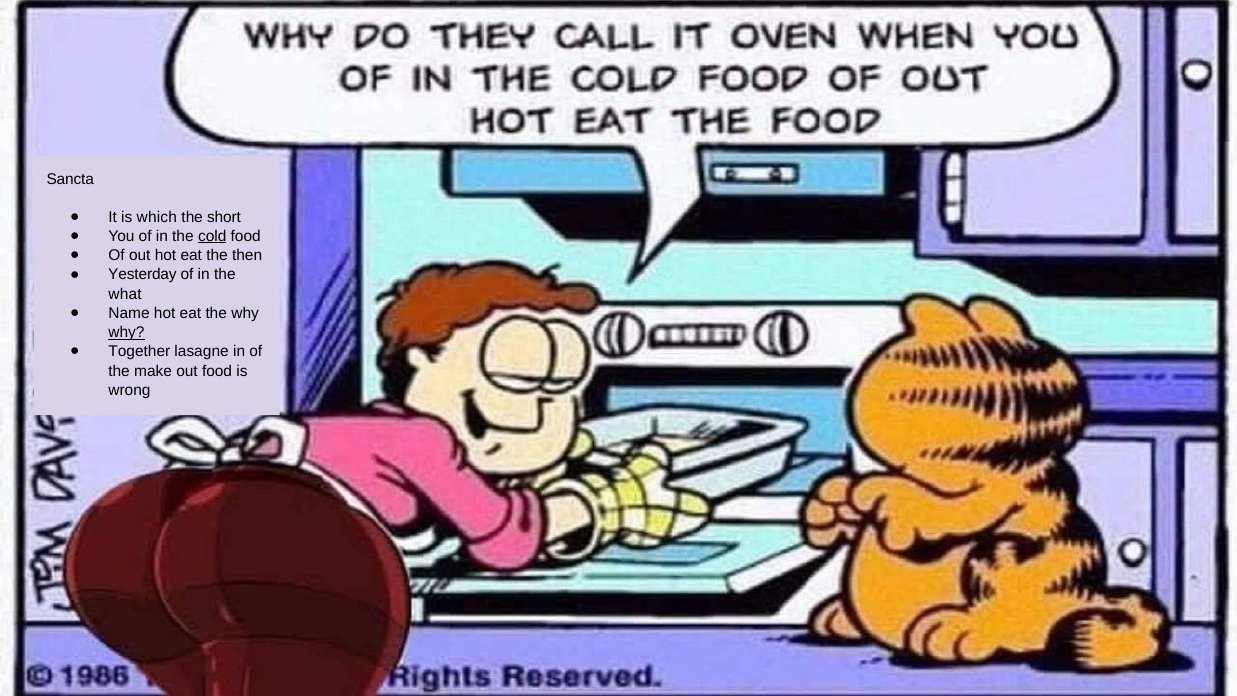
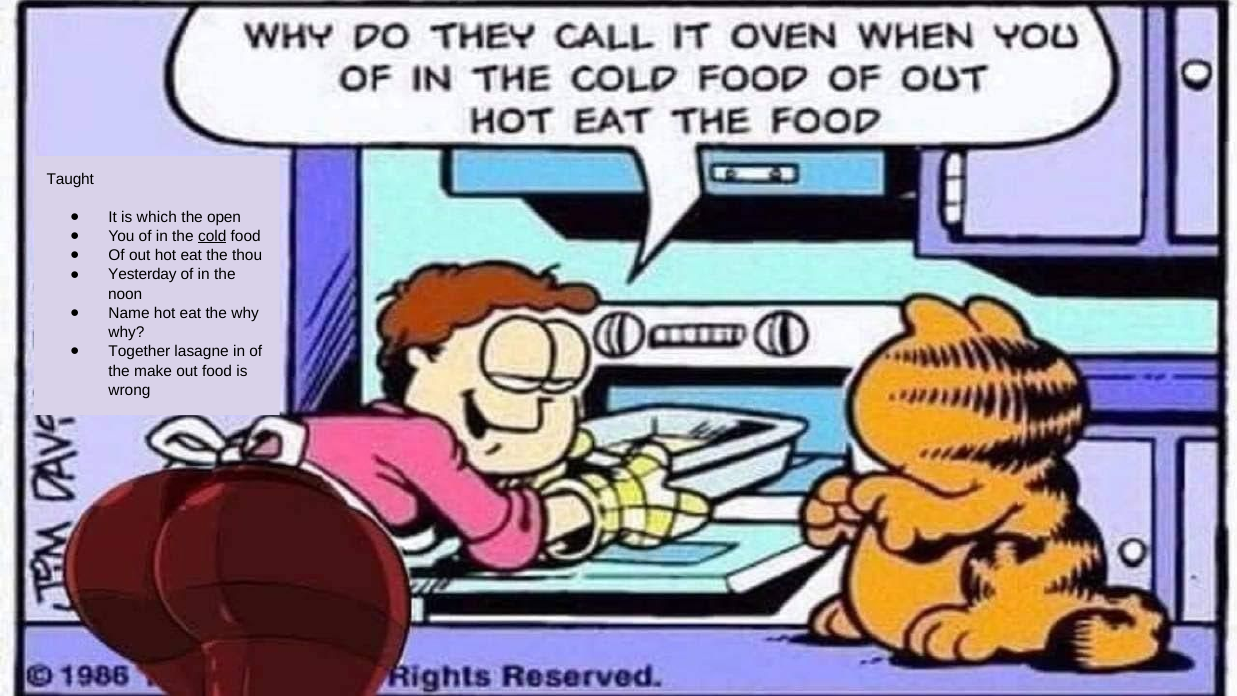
Sancta: Sancta -> Taught
short: short -> open
then: then -> thou
what: what -> noon
why at (126, 332) underline: present -> none
